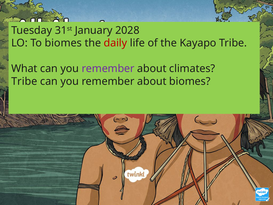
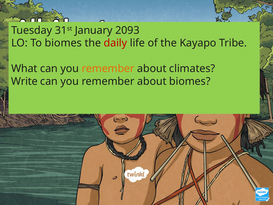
2028: 2028 -> 2093
remember at (108, 69) colour: purple -> orange
Tribe at (24, 81): Tribe -> Write
